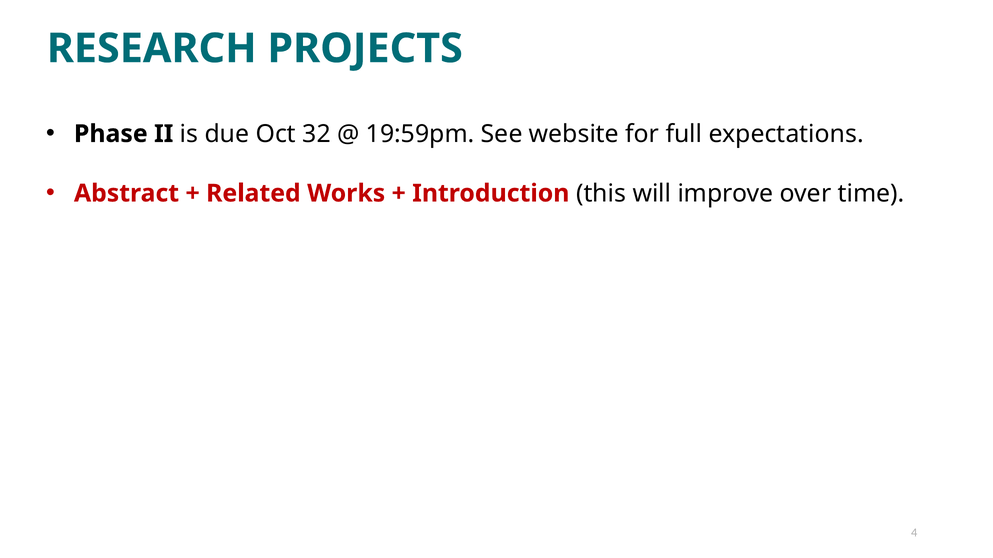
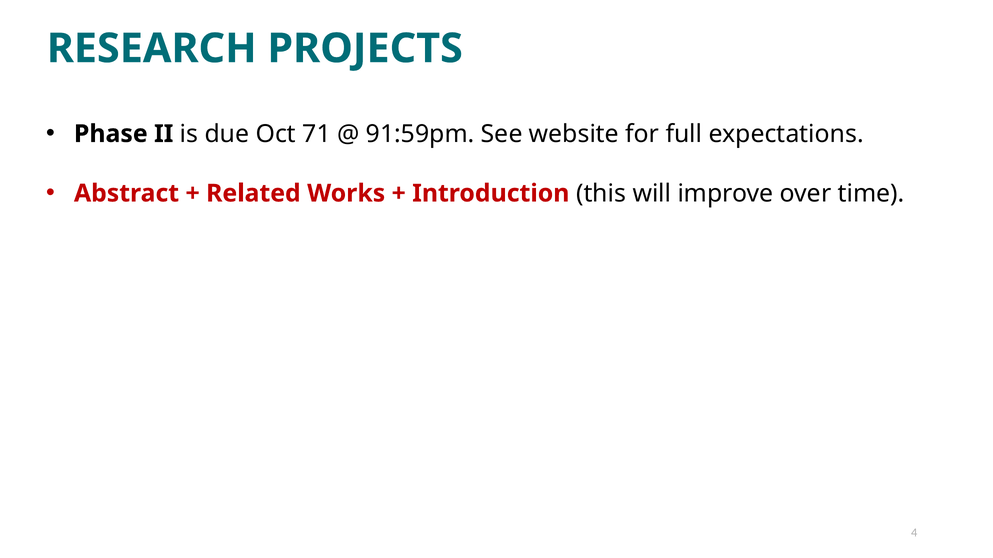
32: 32 -> 71
19:59pm: 19:59pm -> 91:59pm
